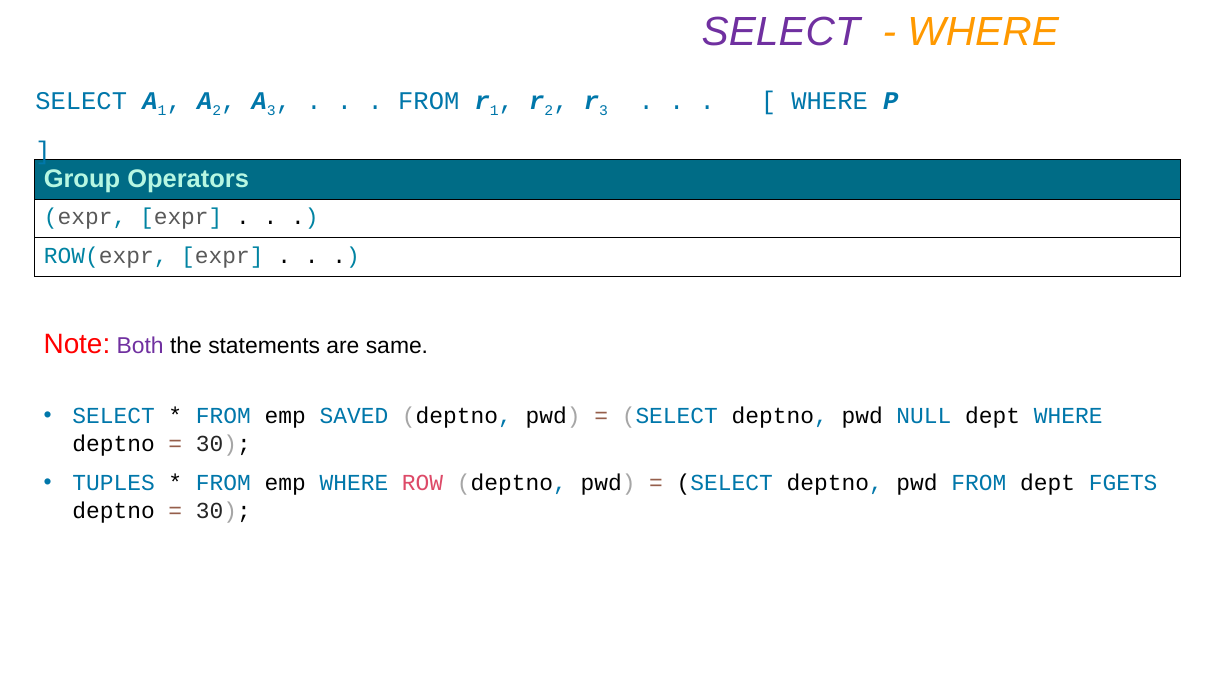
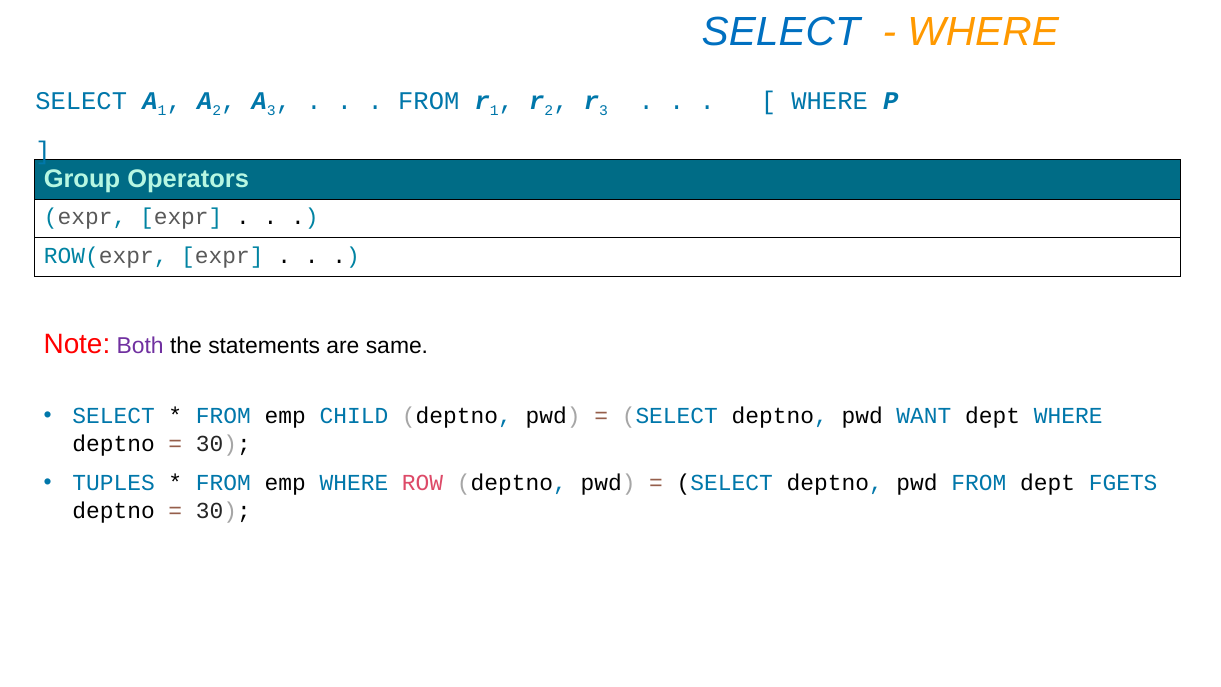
SELECT at (781, 32) colour: purple -> blue
SAVED: SAVED -> CHILD
NULL: NULL -> WANT
